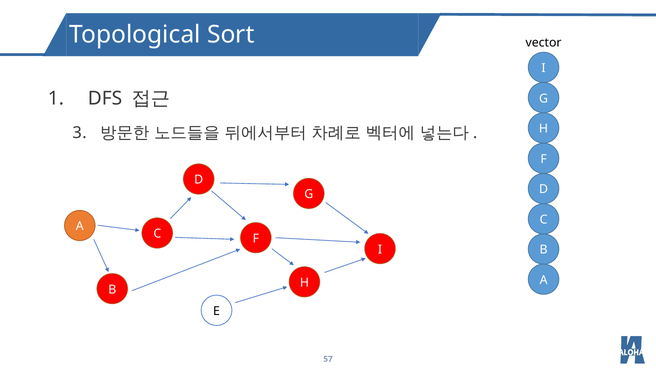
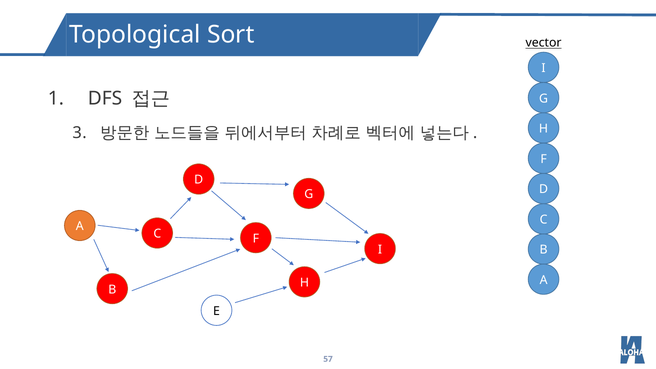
vector underline: none -> present
